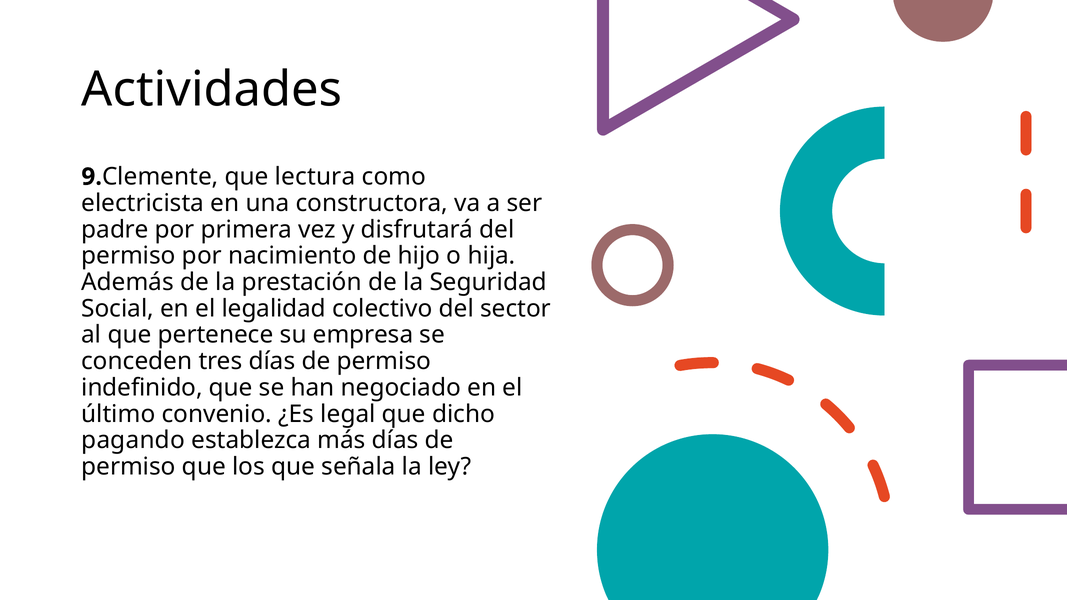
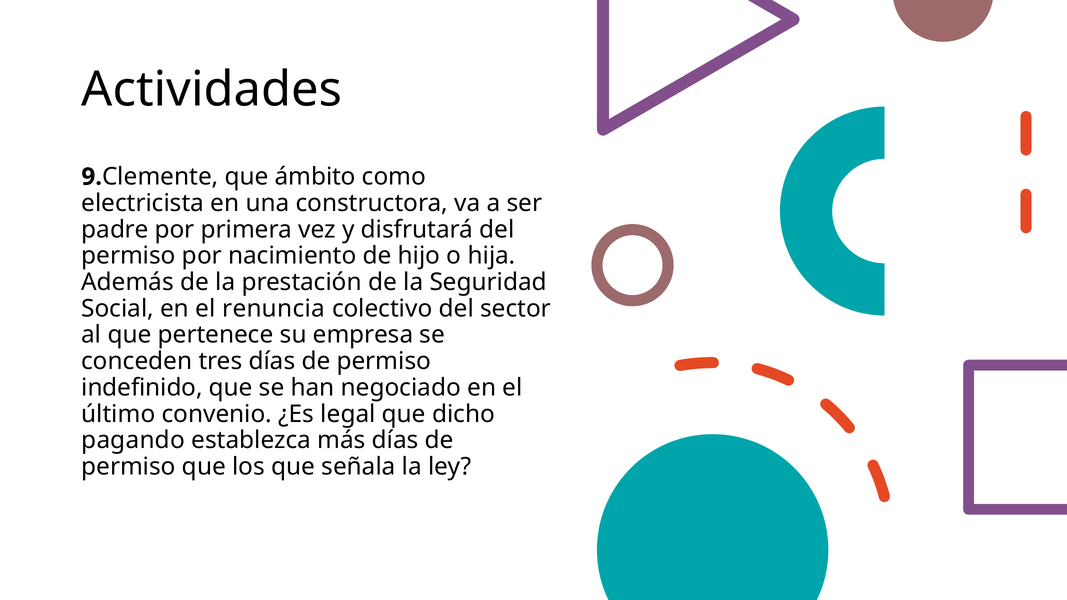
lectura: lectura -> ámbito
legalidad: legalidad -> renuncia
